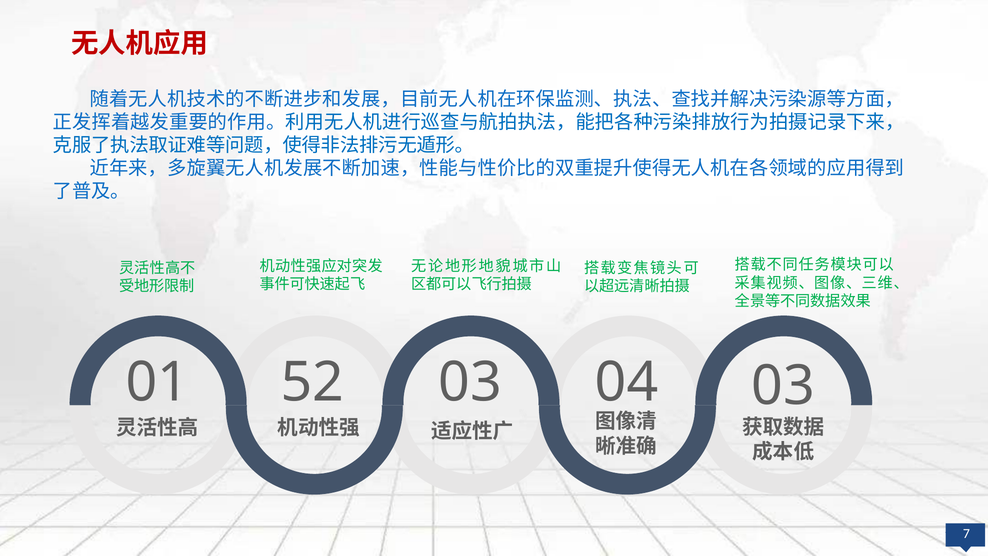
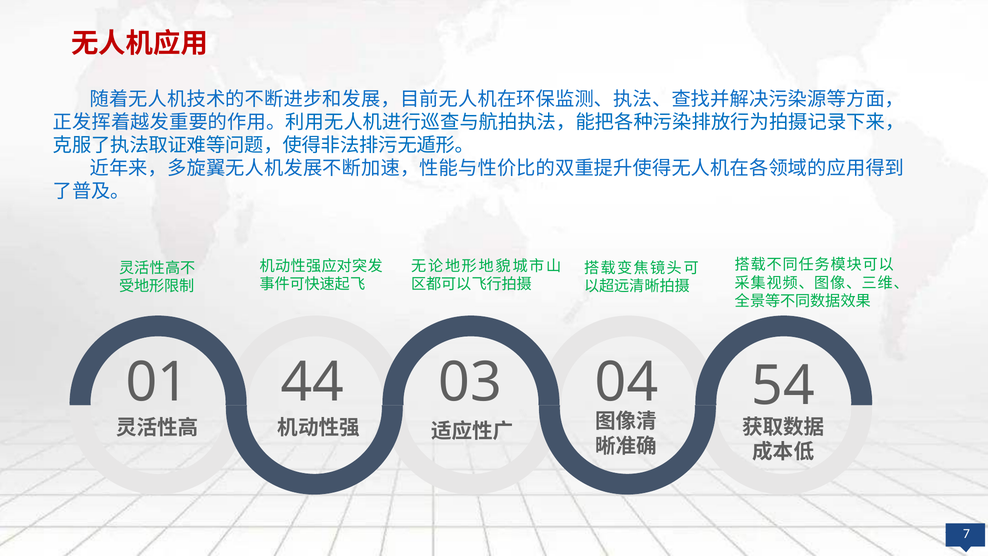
52: 52 -> 44
03 at (783, 386): 03 -> 54
